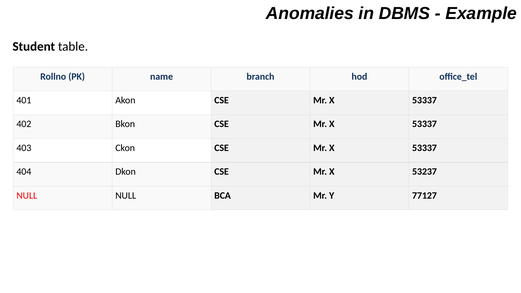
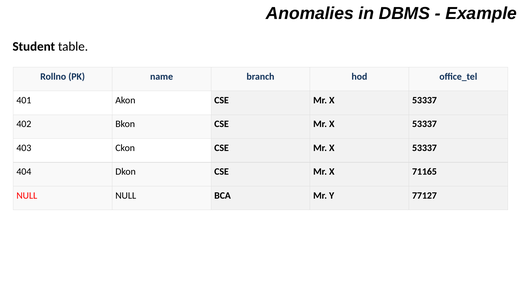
53237: 53237 -> 71165
